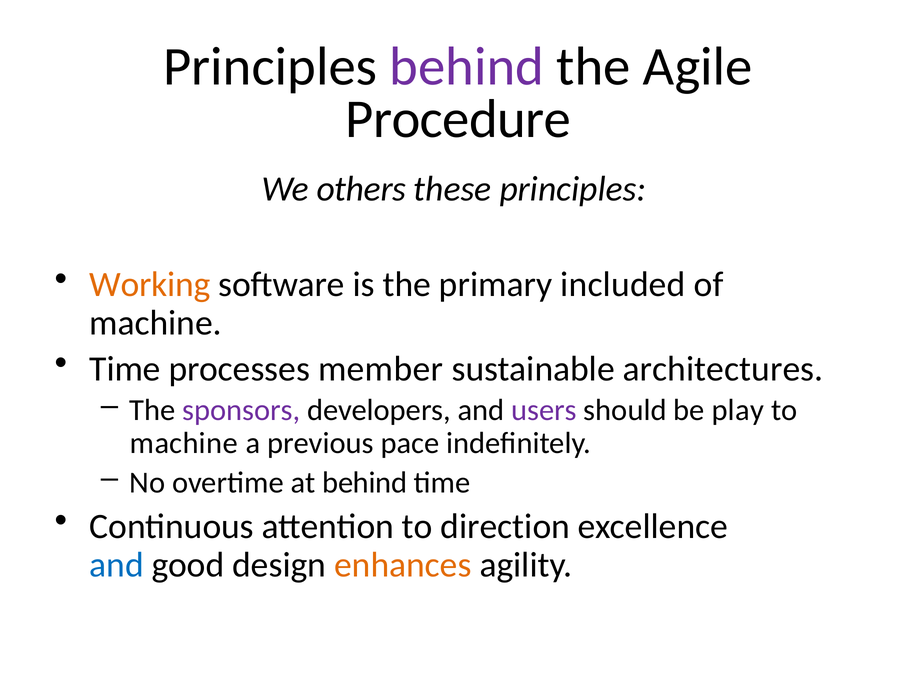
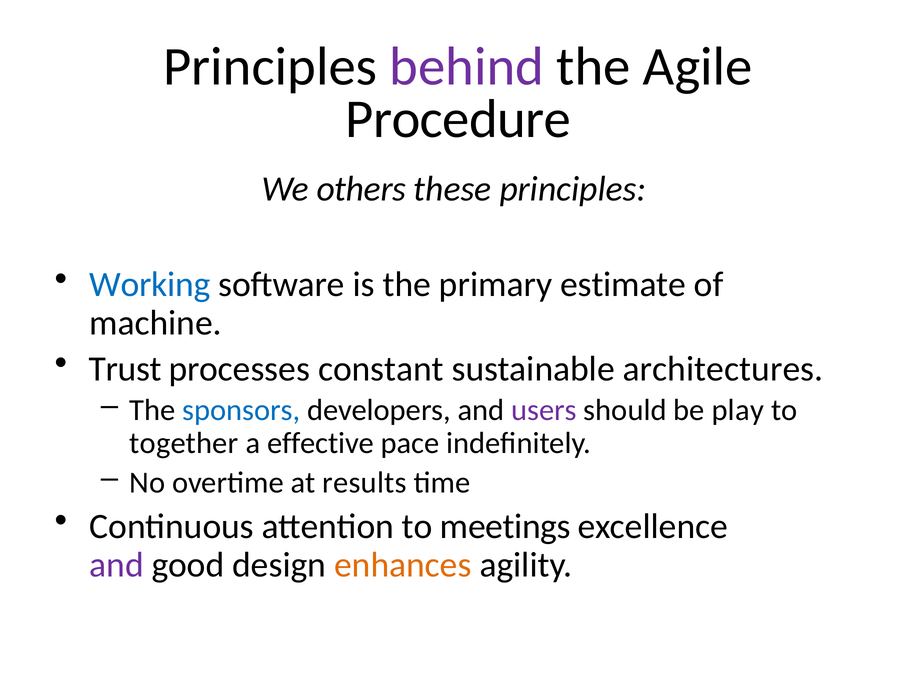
Working colour: orange -> blue
included: included -> estimate
Time at (125, 369): Time -> Trust
member: member -> constant
sponsors colour: purple -> blue
machine at (184, 443): machine -> together
previous: previous -> effective
at behind: behind -> results
direction: direction -> meetings
and at (117, 565) colour: blue -> purple
